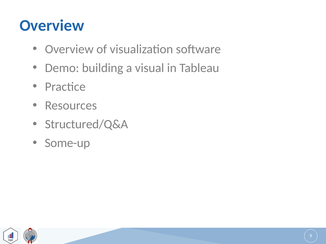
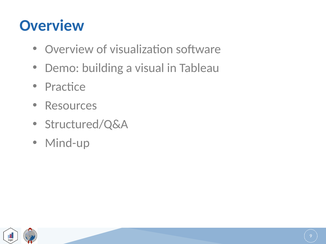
Some-up: Some-up -> Mind-up
